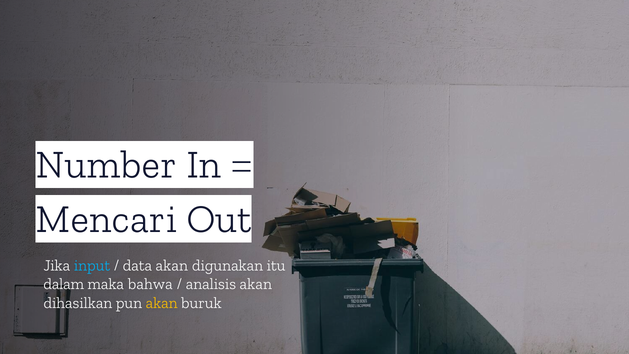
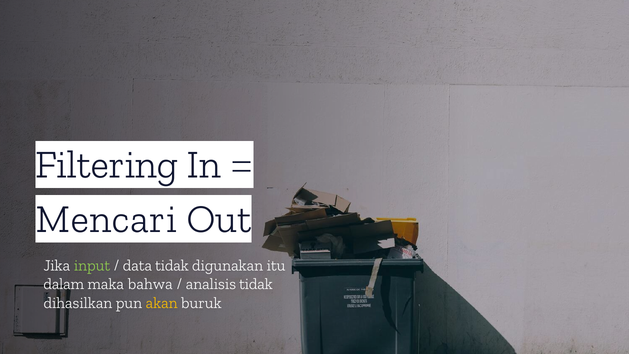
Number: Number -> Filtering
input colour: light blue -> light green
data akan: akan -> tidak
analisis akan: akan -> tidak
